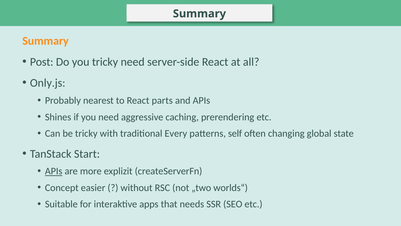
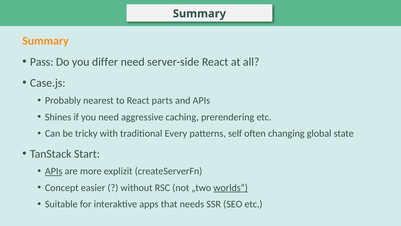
Post: Post -> Pass
you tricky: tricky -> differ
Only.js: Only.js -> Case.js
worlds“ underline: none -> present
